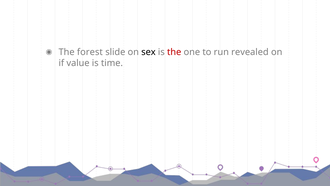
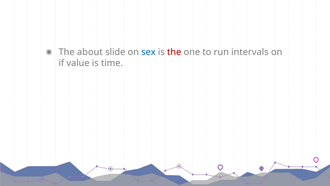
forest: forest -> about
sex colour: black -> blue
revealed: revealed -> intervals
